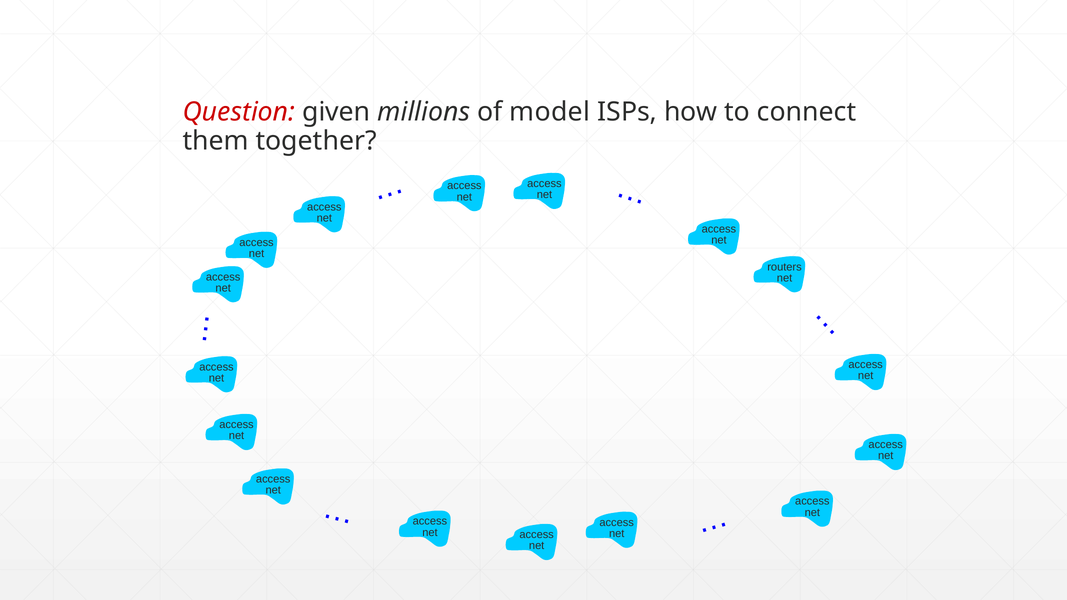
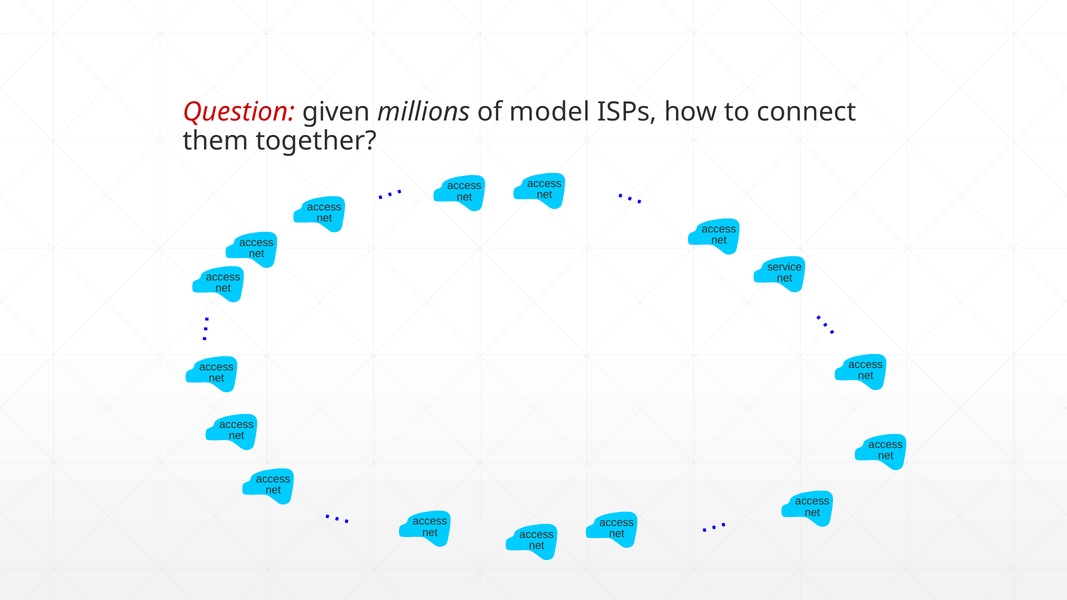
routers: routers -> service
